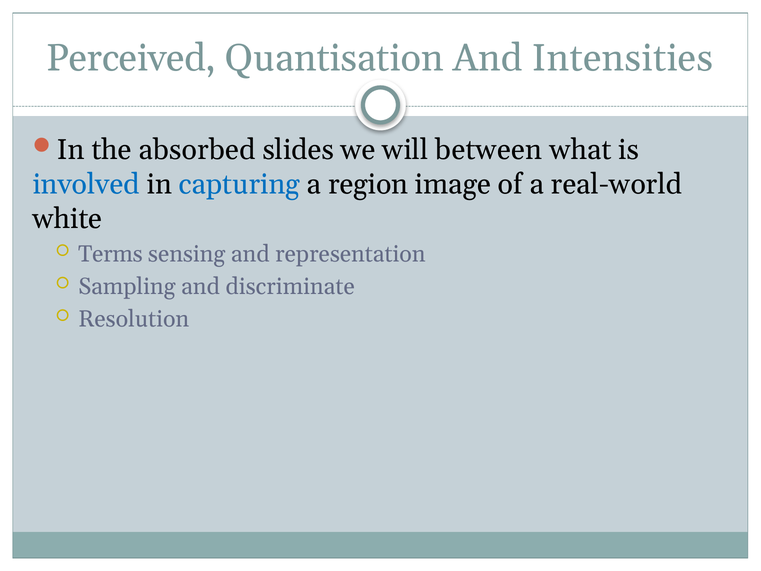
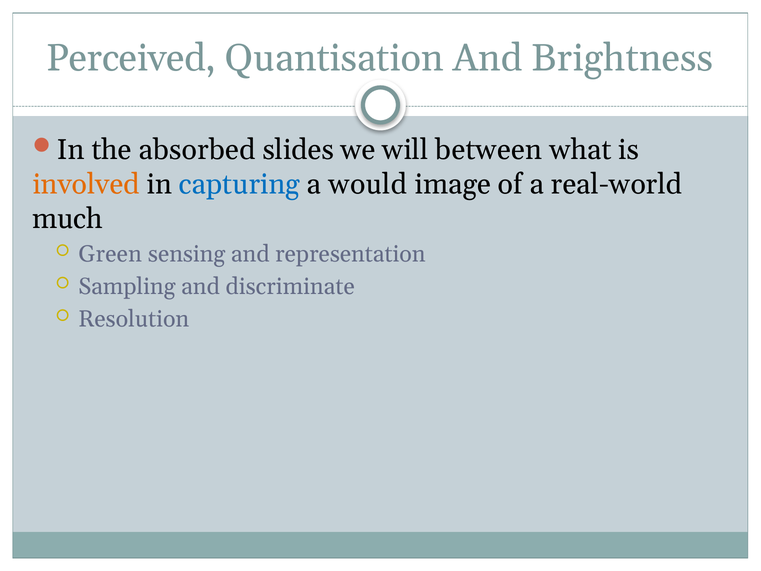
Intensities: Intensities -> Brightness
involved colour: blue -> orange
region: region -> would
white: white -> much
Terms: Terms -> Green
